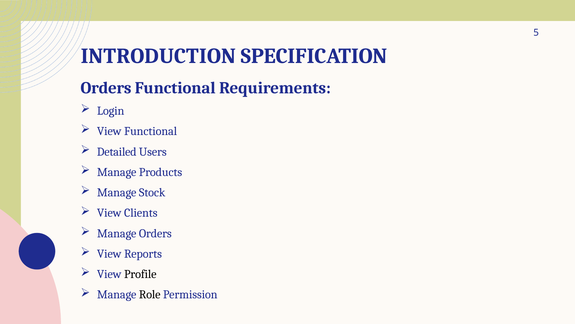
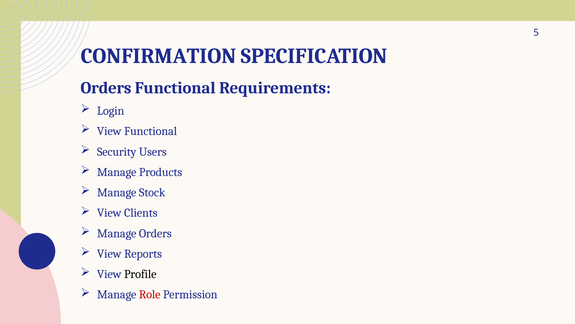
INTRODUCTION: INTRODUCTION -> CONFIRMATION
Detailed: Detailed -> Security
Role colour: black -> red
